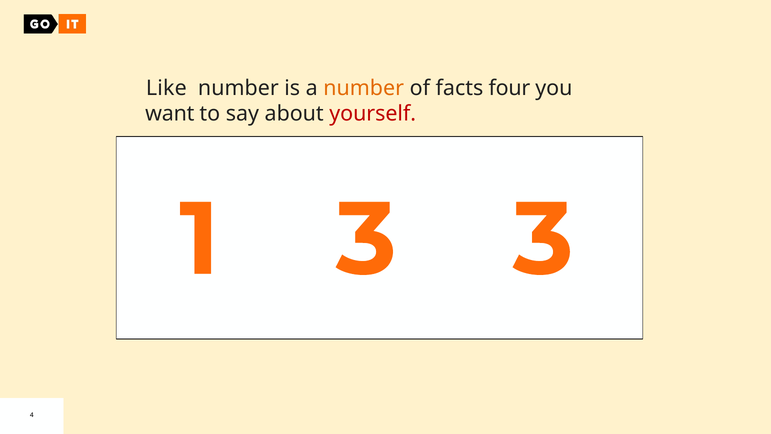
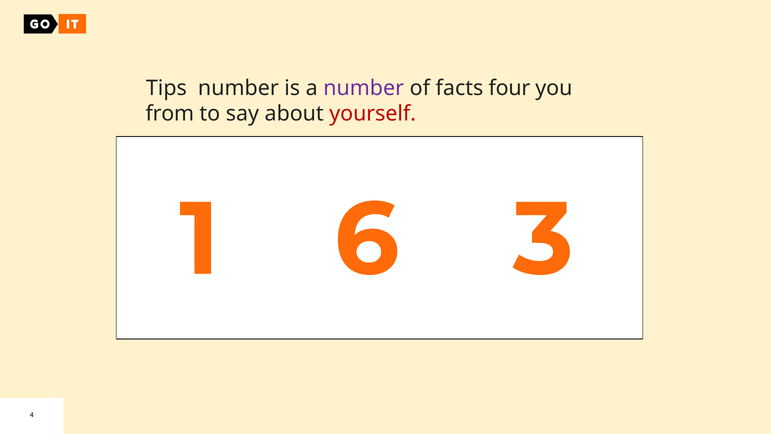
Like: Like -> Tips
number at (364, 88) colour: orange -> purple
want: want -> from
1 3: 3 -> 6
